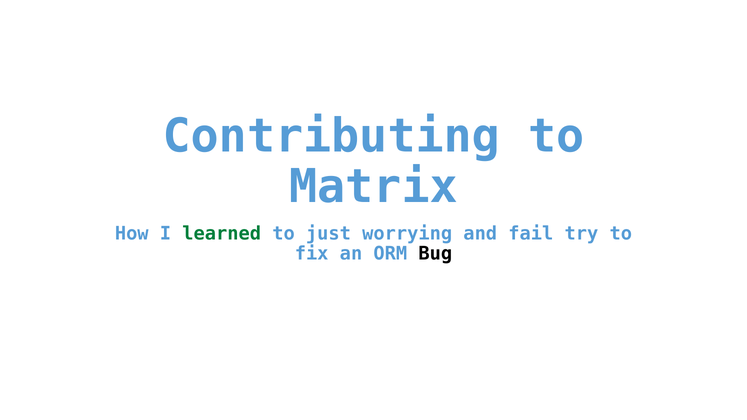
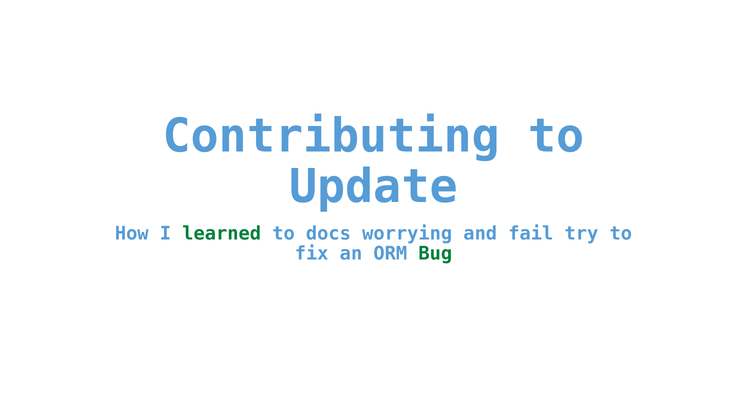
Matrix: Matrix -> Update
just: just -> docs
Bug colour: black -> green
